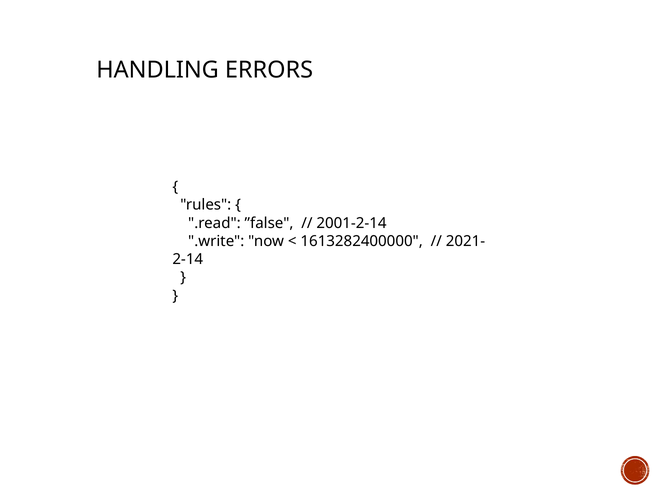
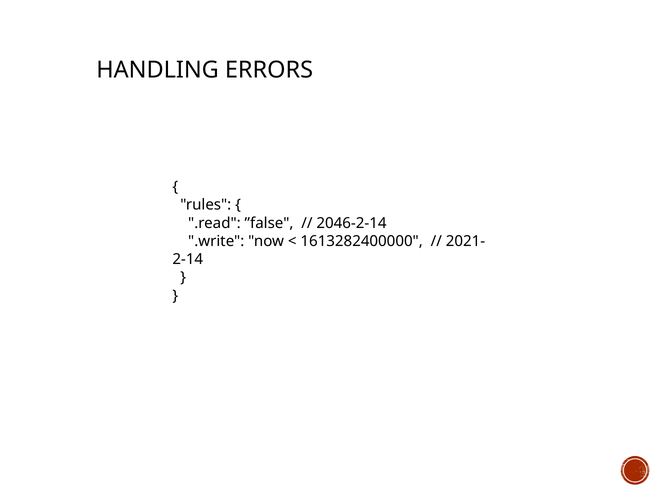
2001-2-14: 2001-2-14 -> 2046-2-14
